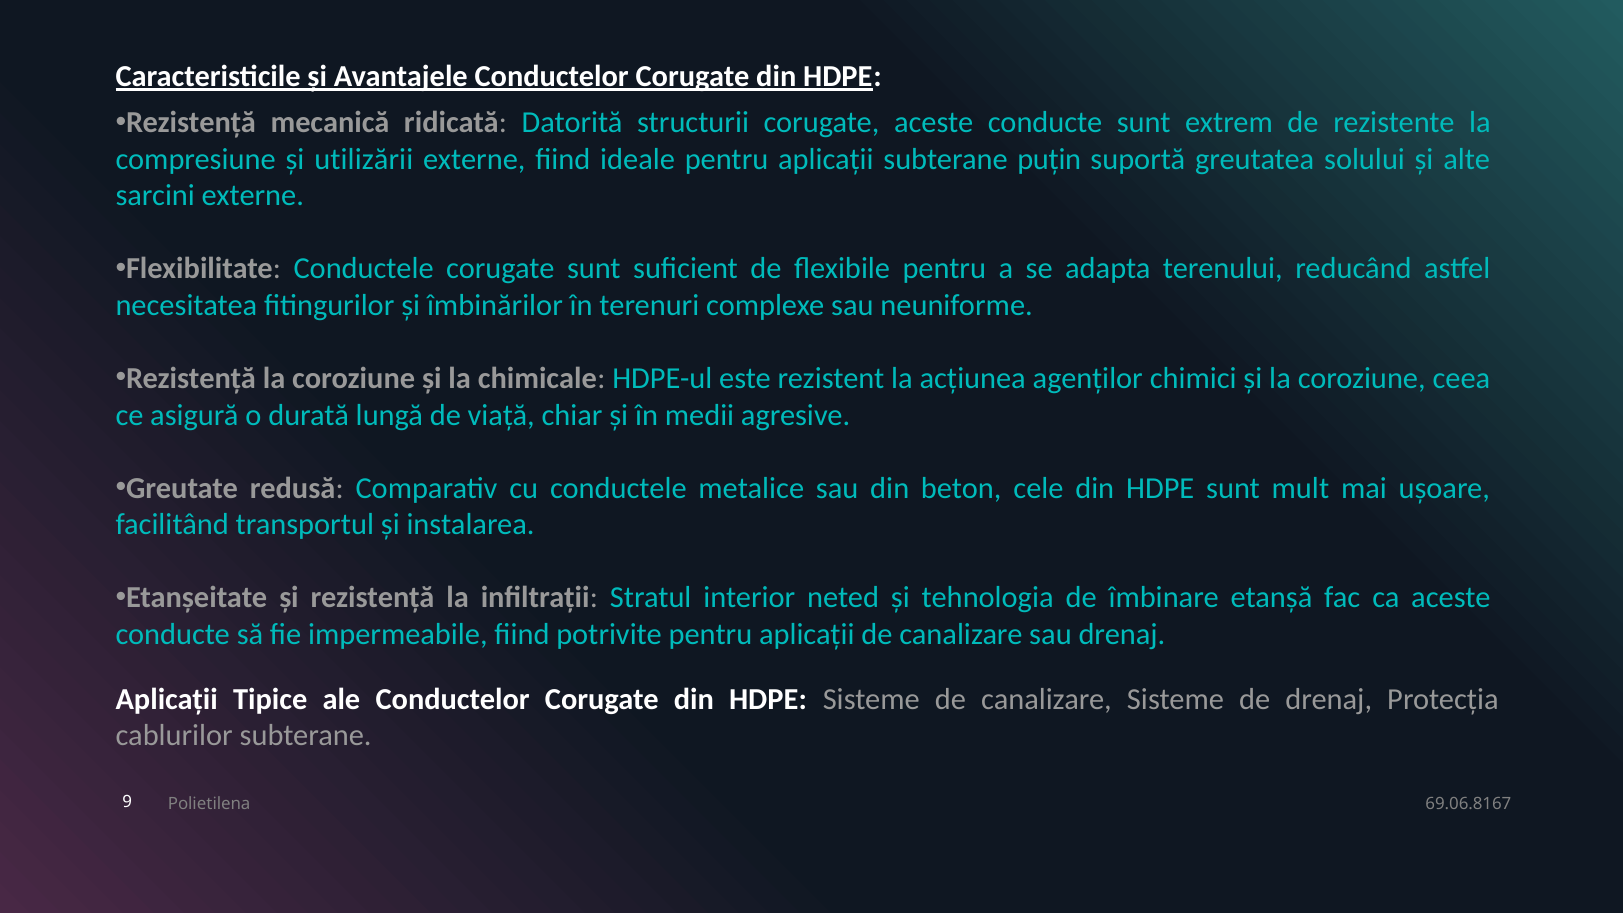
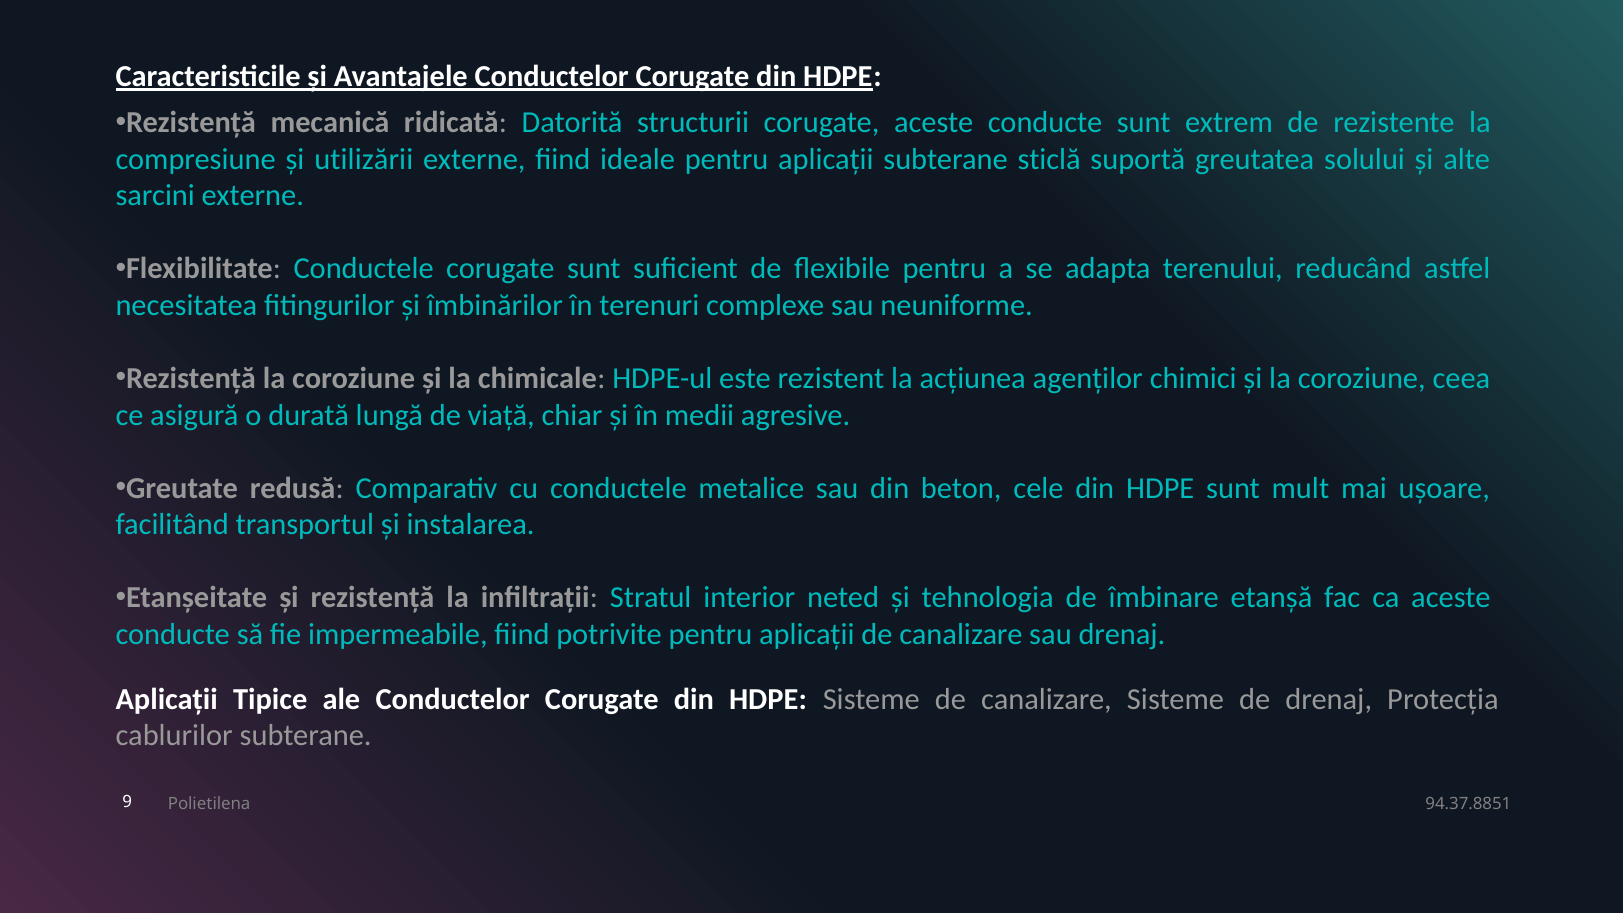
puțin: puțin -> sticlă
69.06.8167: 69.06.8167 -> 94.37.8851
